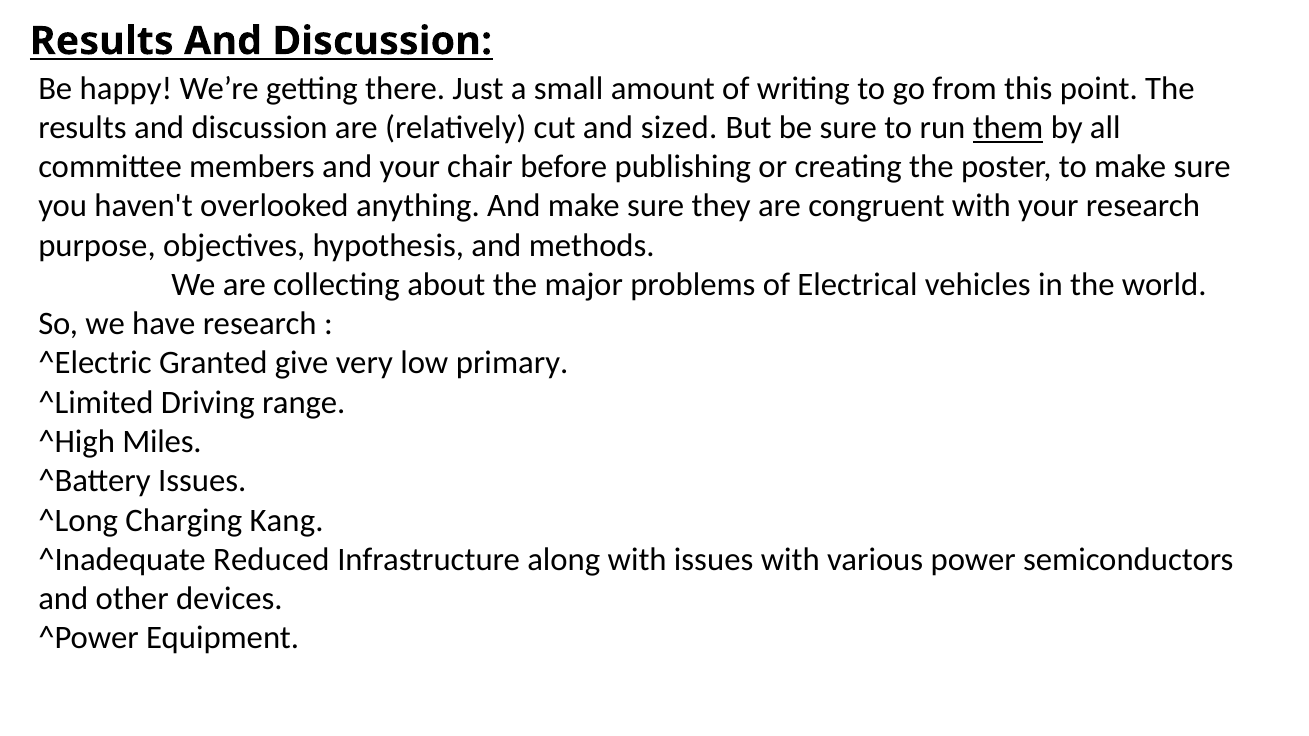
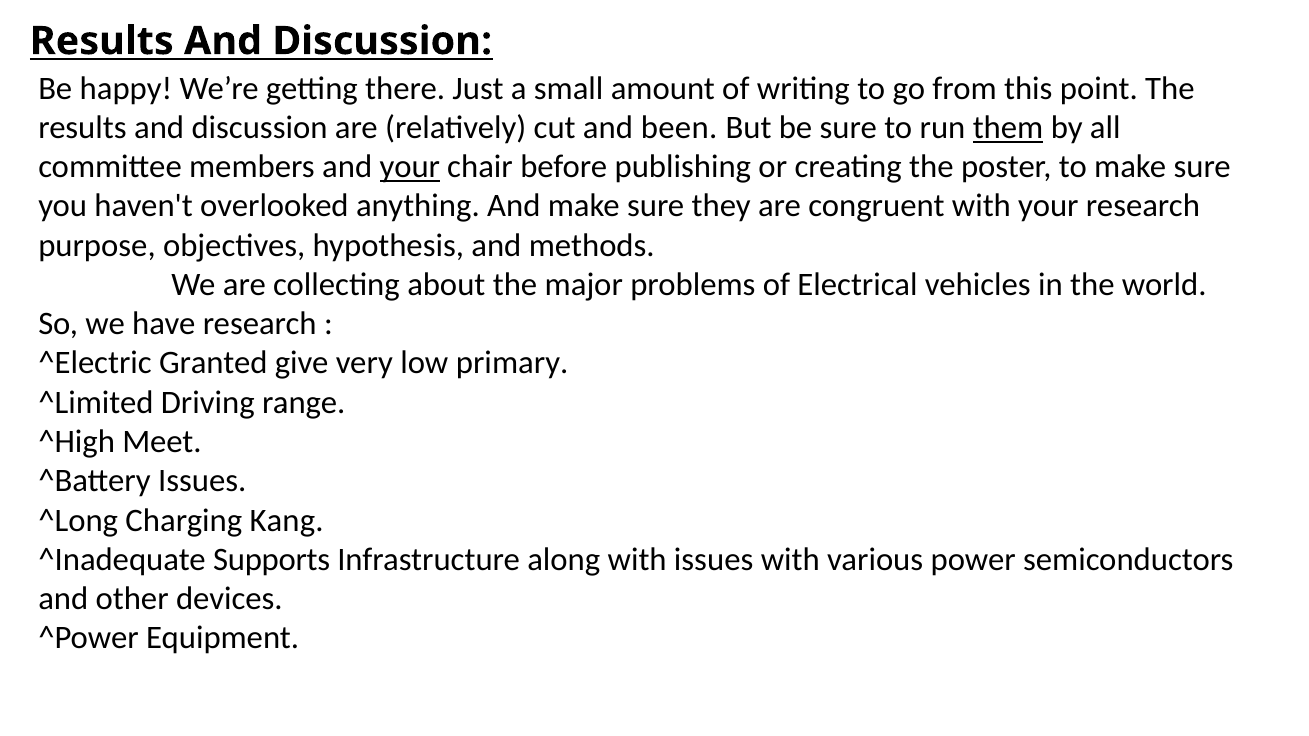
sized: sized -> been
your at (410, 167) underline: none -> present
Miles: Miles -> Meet
Reduced: Reduced -> Supports
